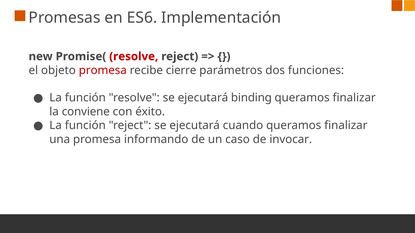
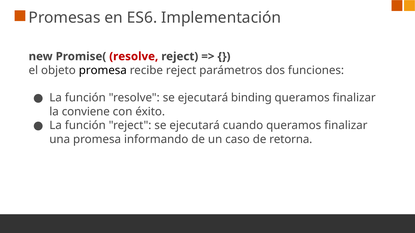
promesa at (103, 70) colour: red -> black
recibe cierre: cierre -> reject
invocar: invocar -> retorna
